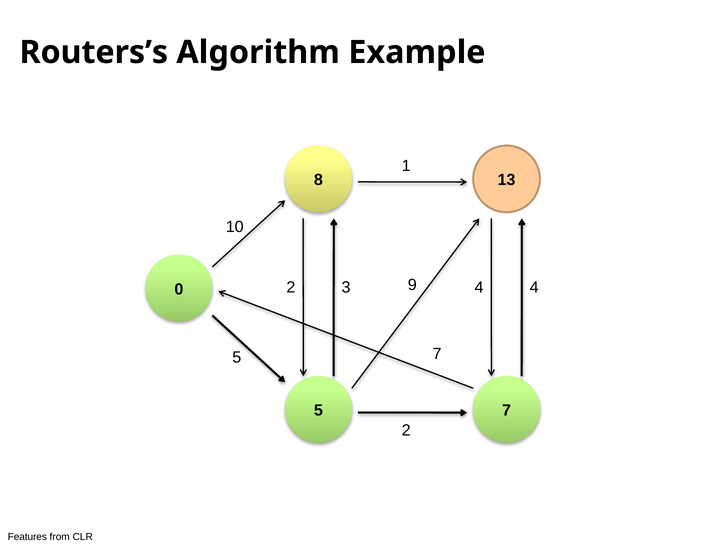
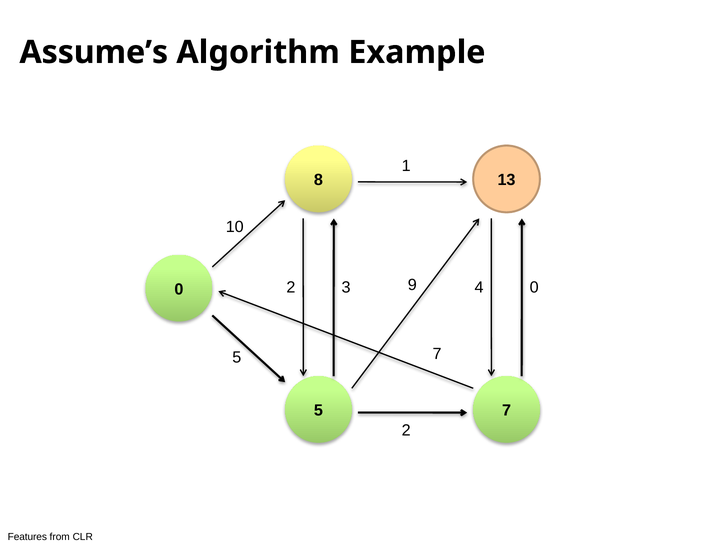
Routers’s: Routers’s -> Assume’s
4 4: 4 -> 0
